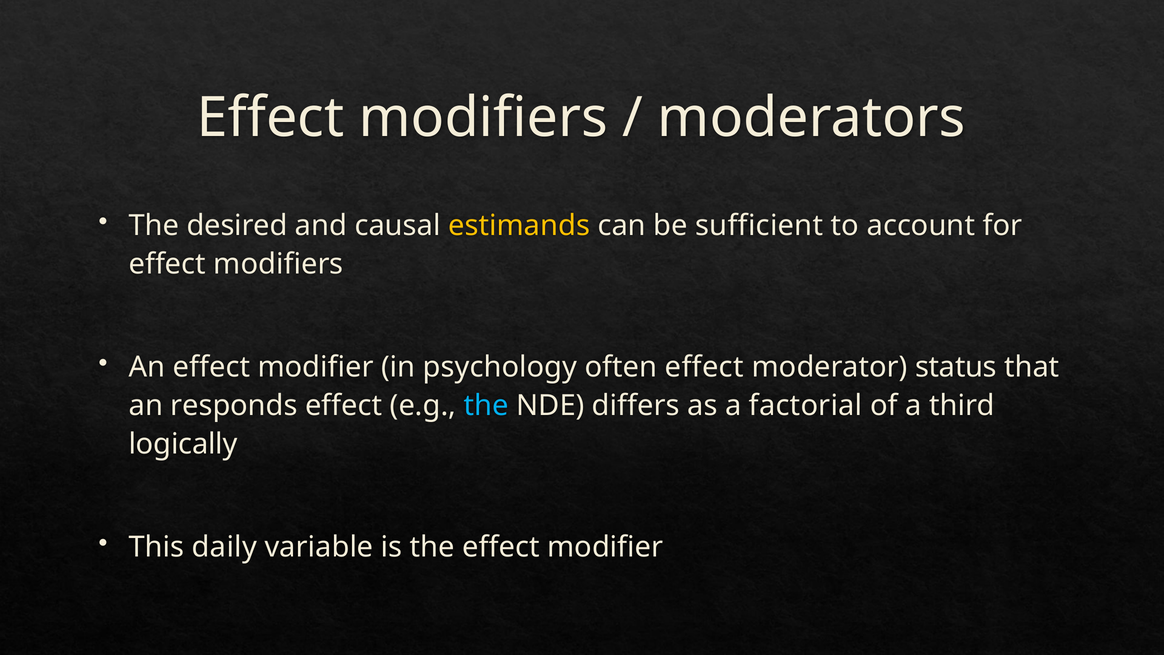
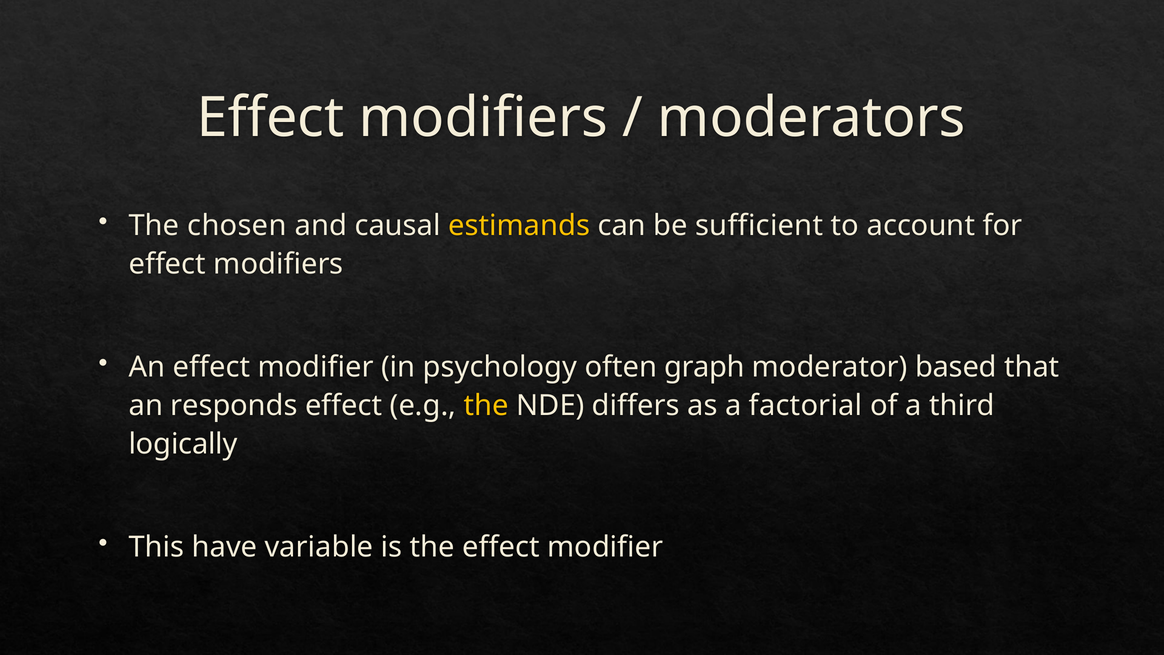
desired: desired -> chosen
often effect: effect -> graph
status: status -> based
the at (486, 405) colour: light blue -> yellow
daily: daily -> have
